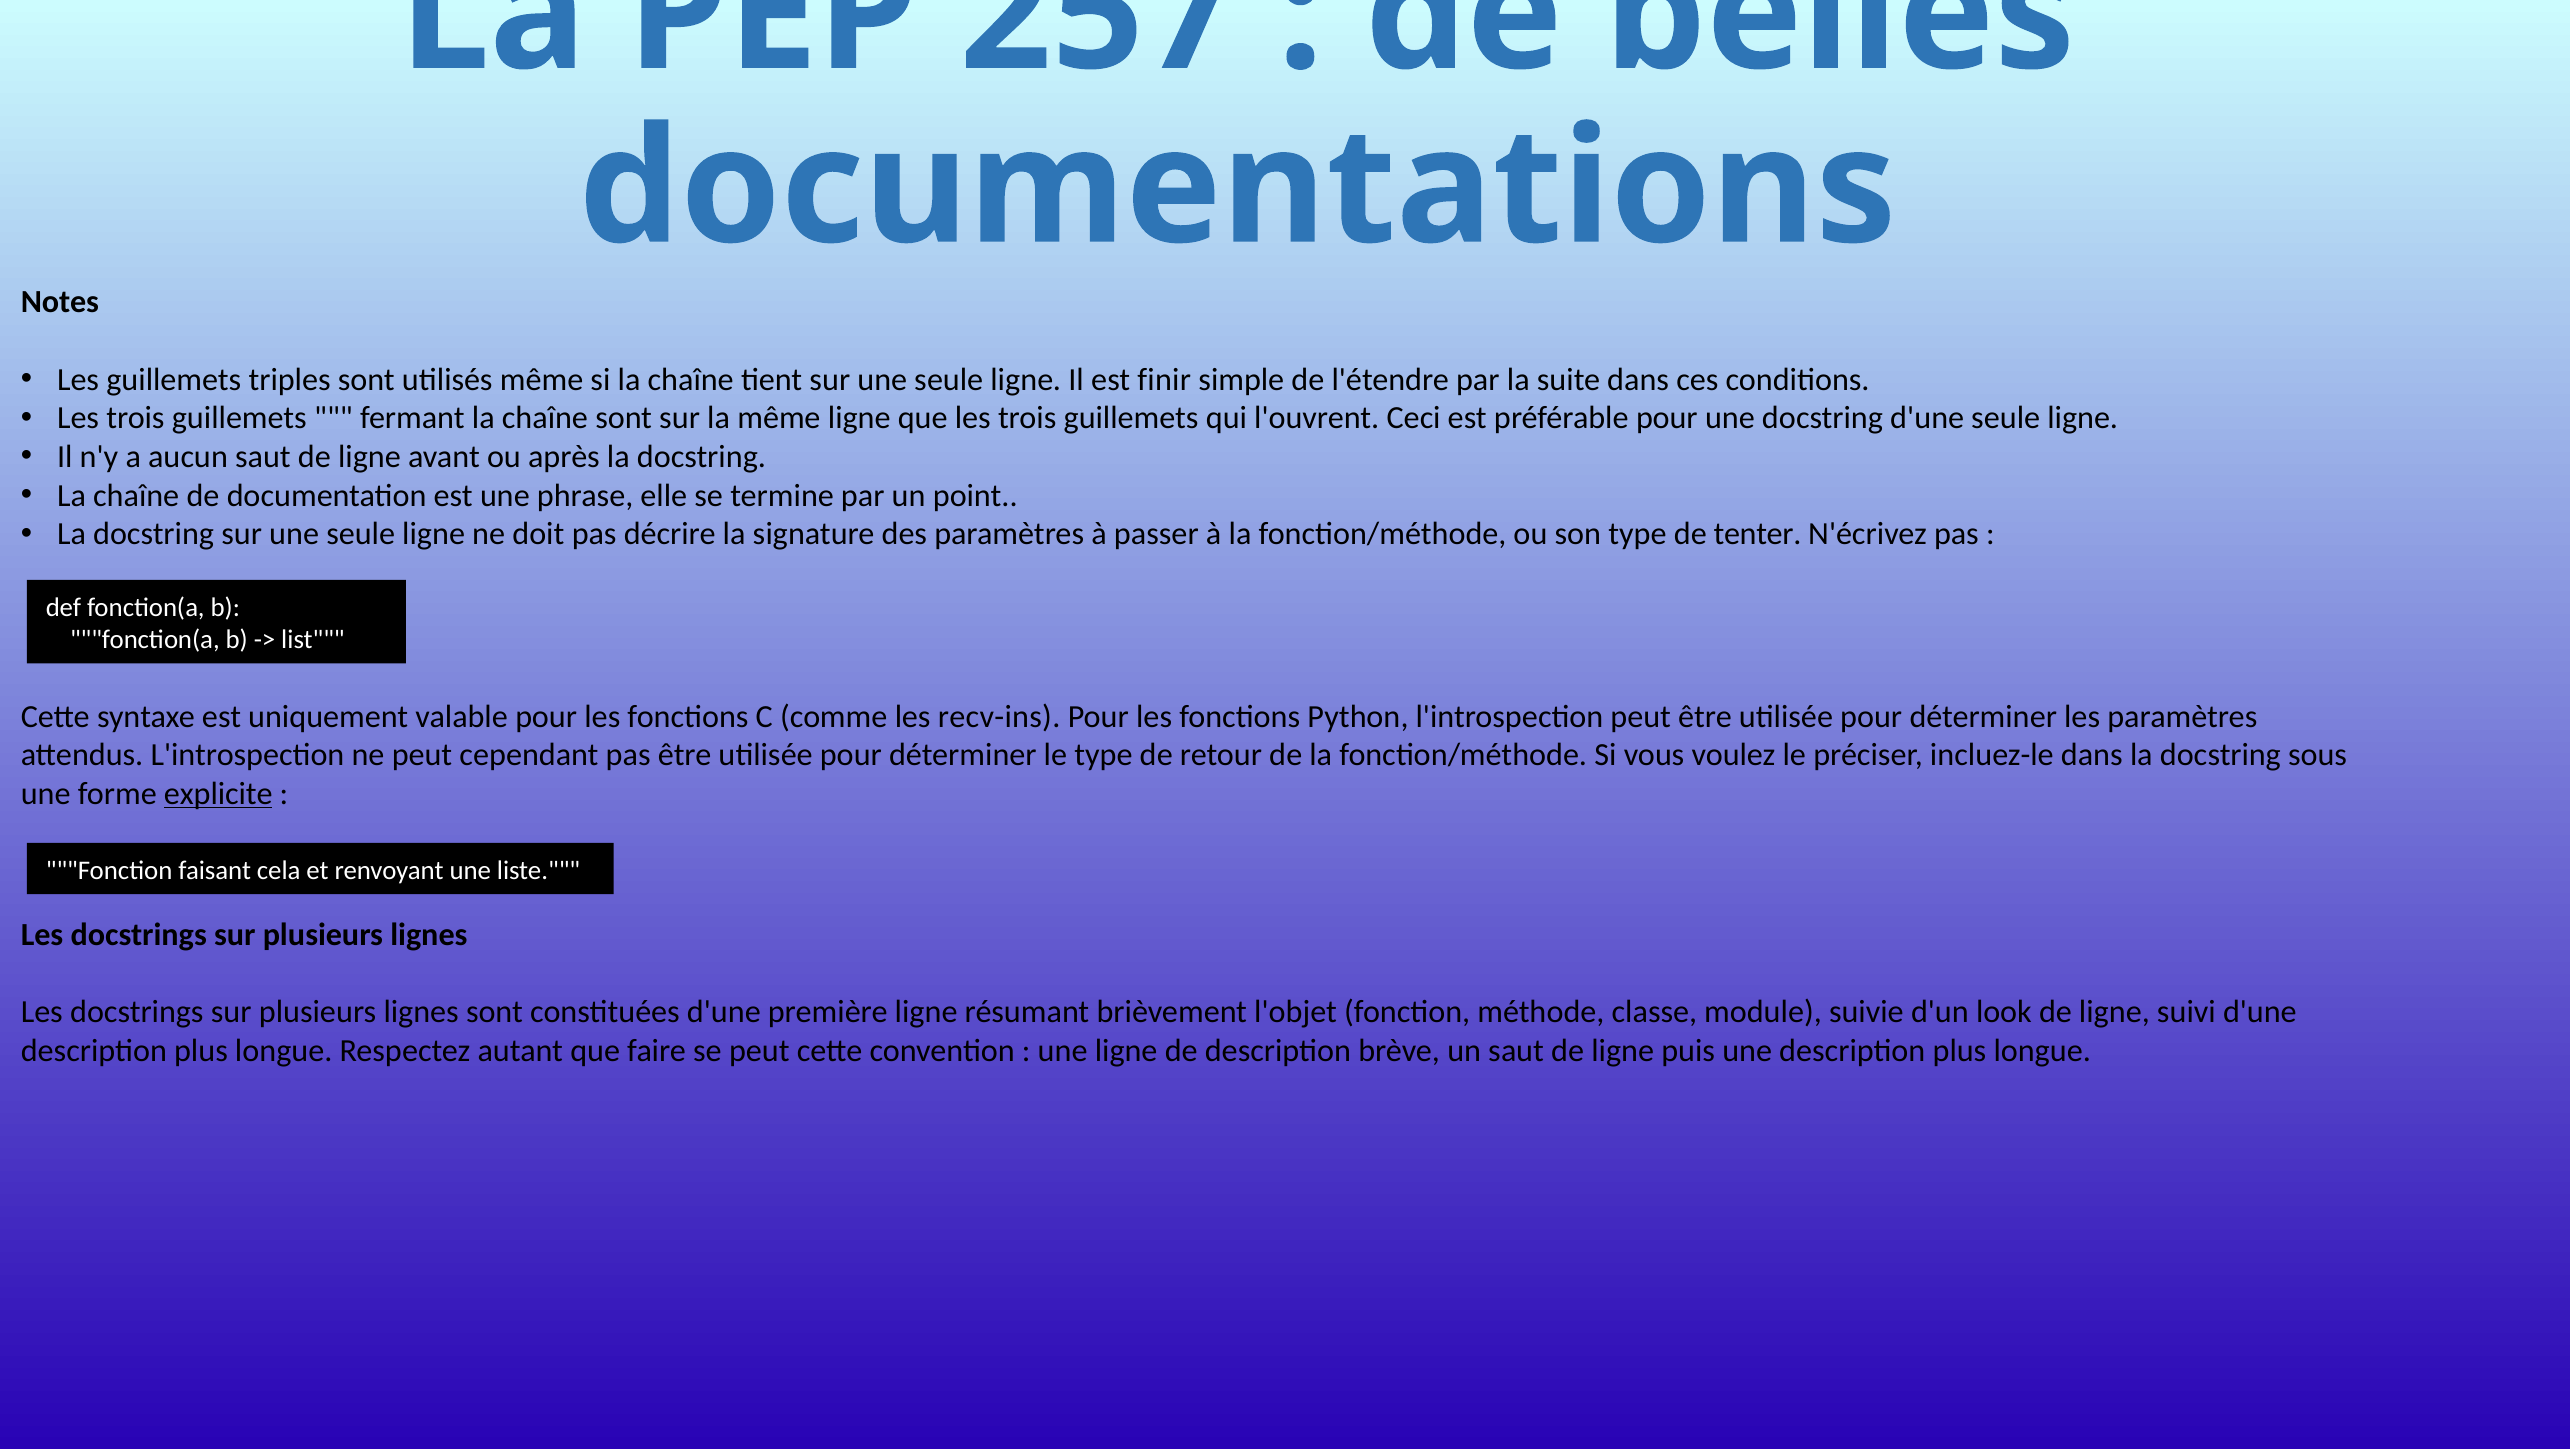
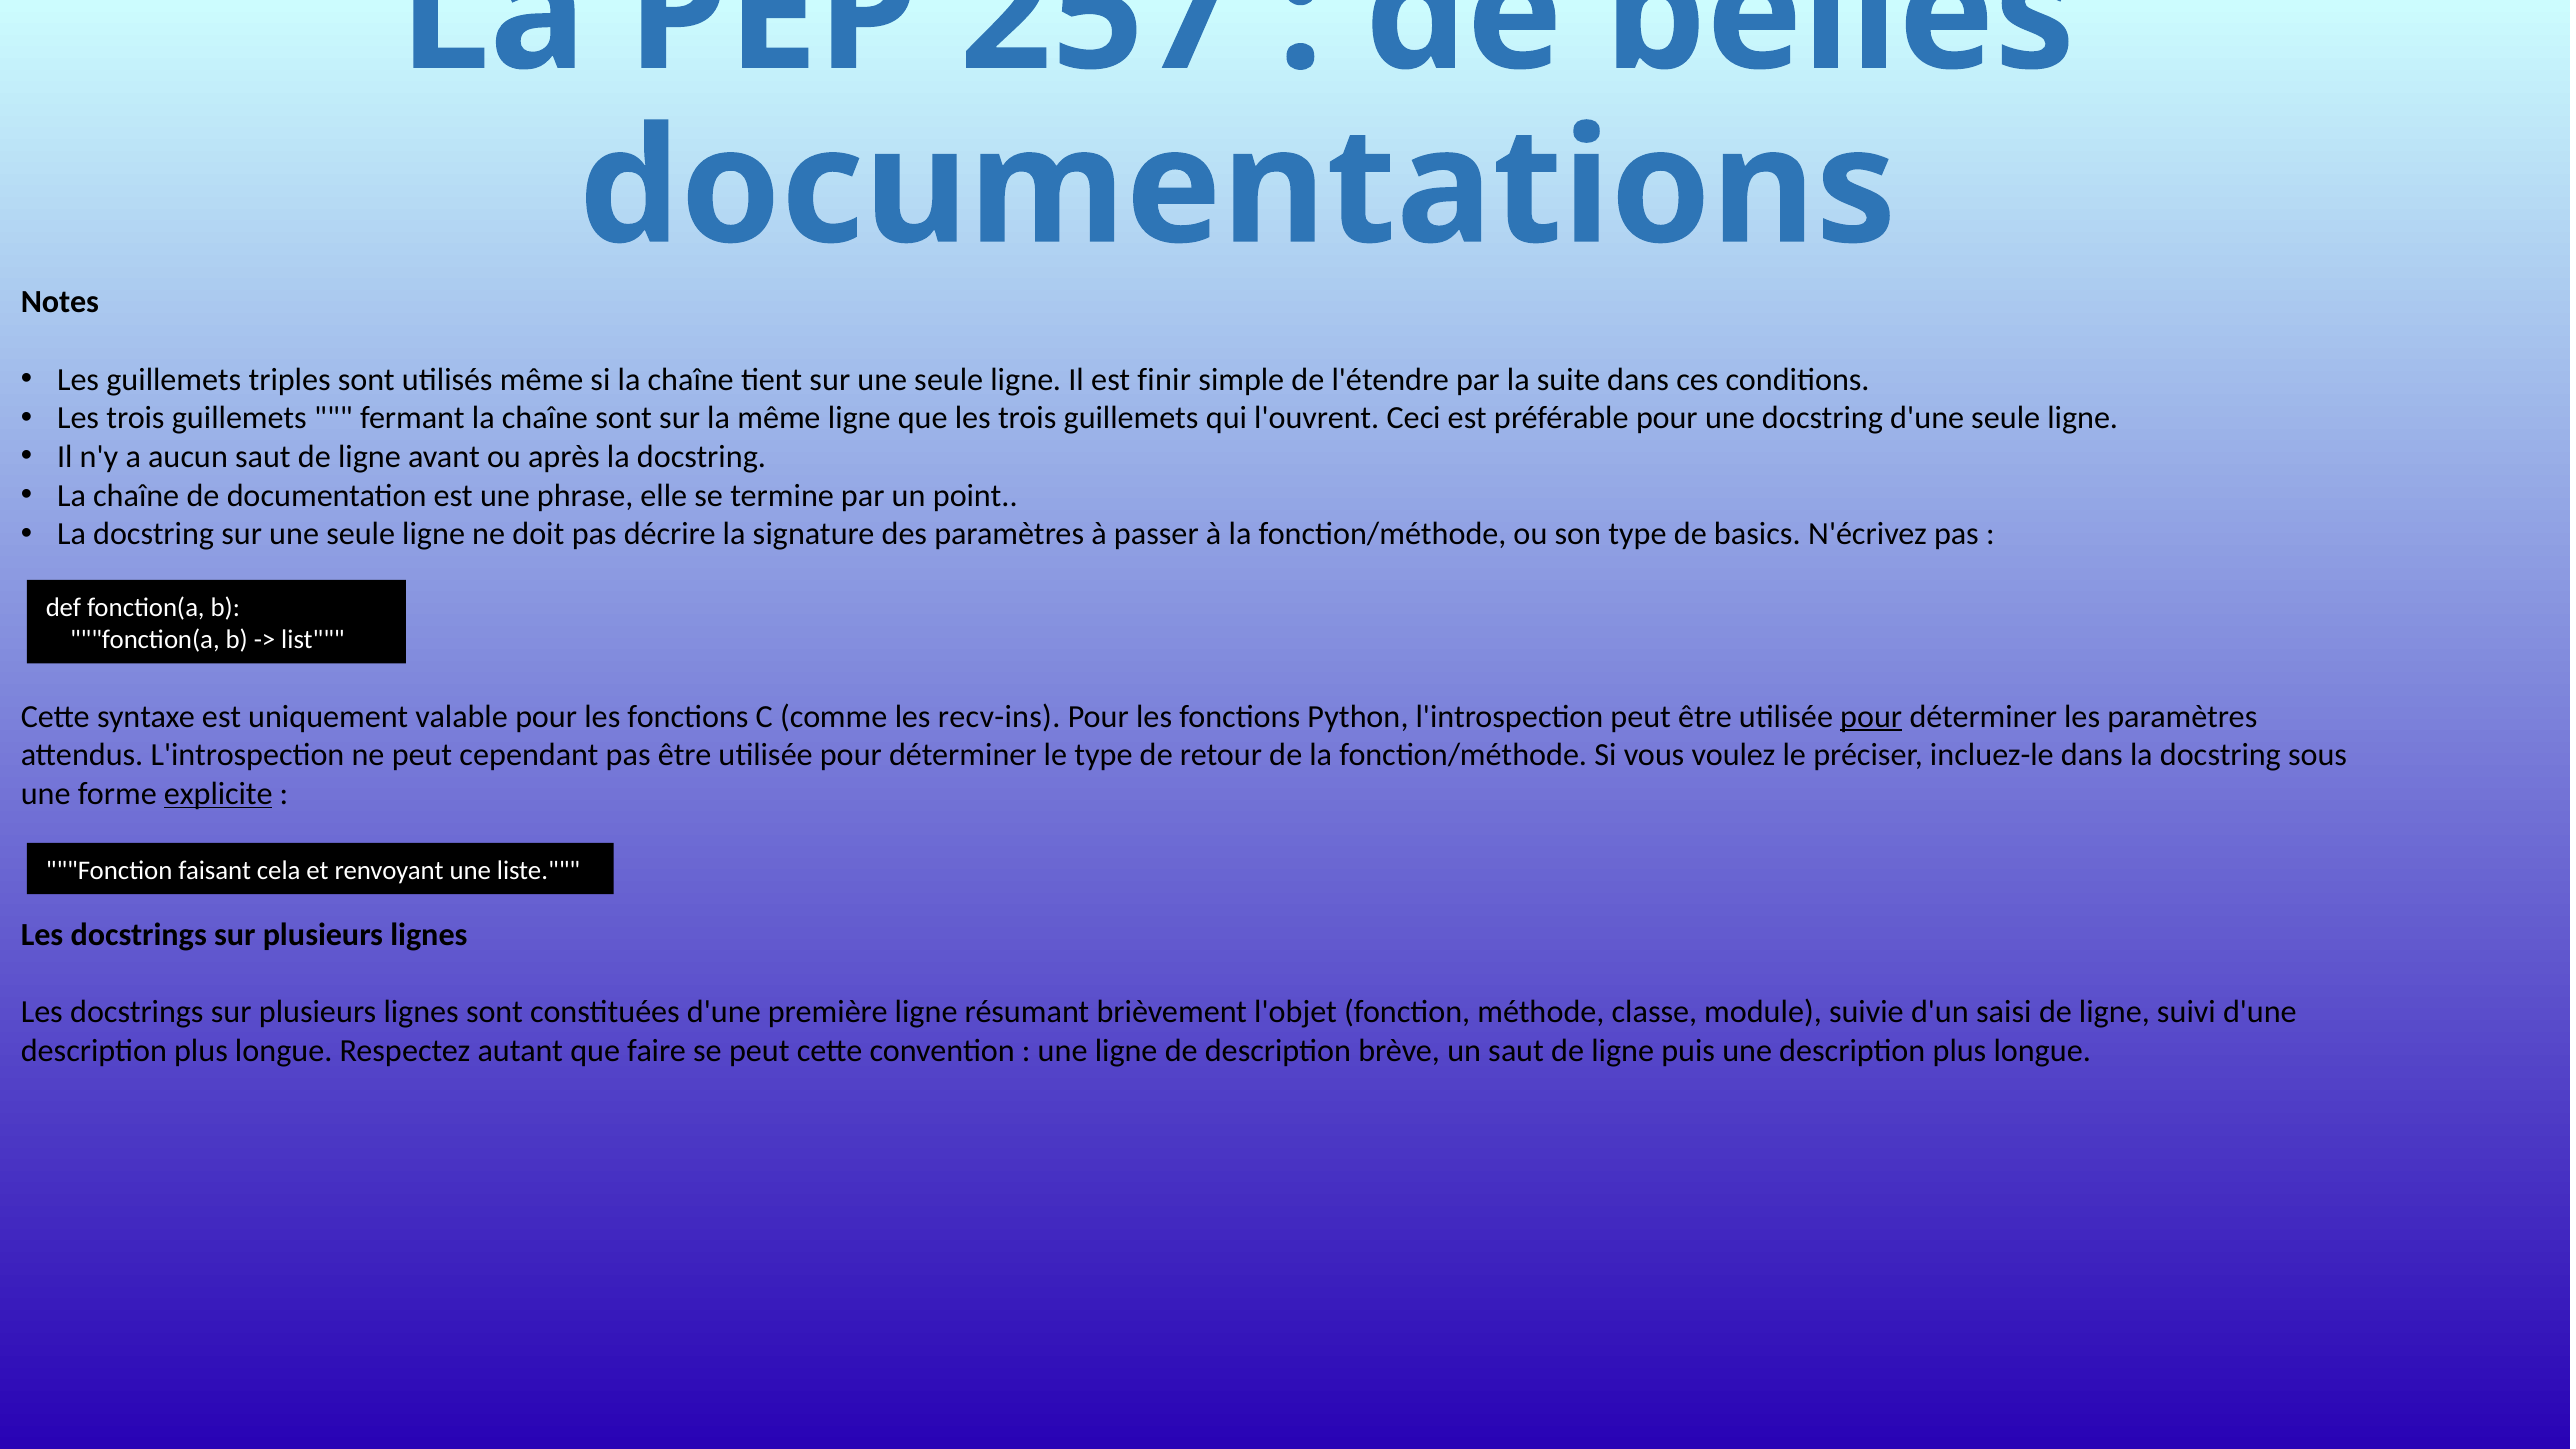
tenter: tenter -> basics
pour at (1871, 716) underline: none -> present
look: look -> saisi
